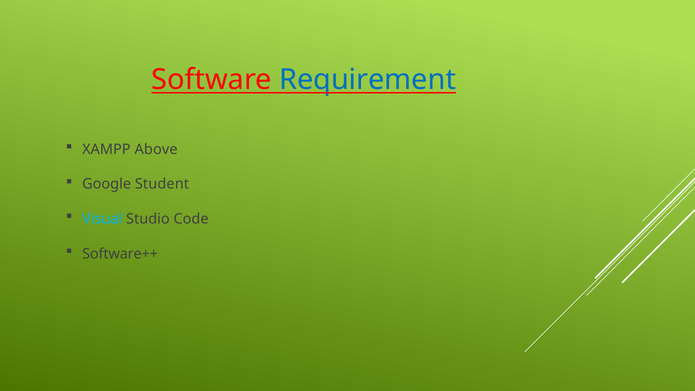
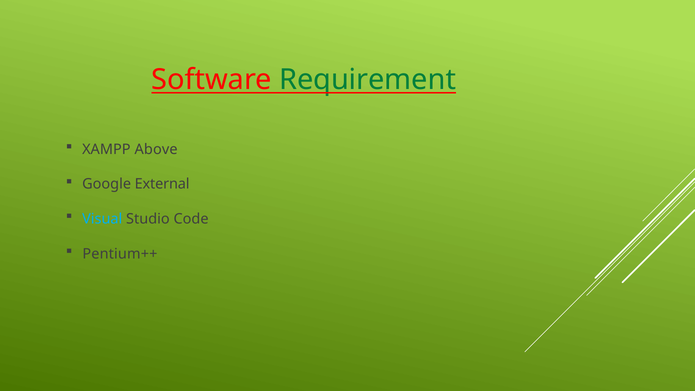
Requirement colour: blue -> green
Student: Student -> External
Software++: Software++ -> Pentium++
